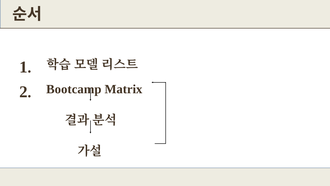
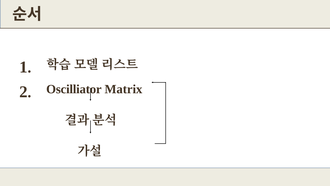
Bootcamp: Bootcamp -> Oscilliator
